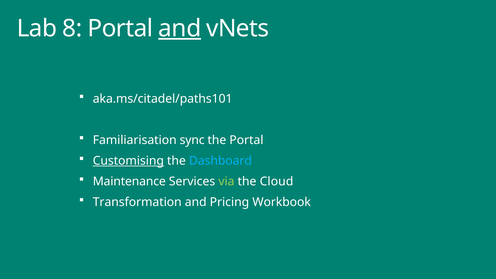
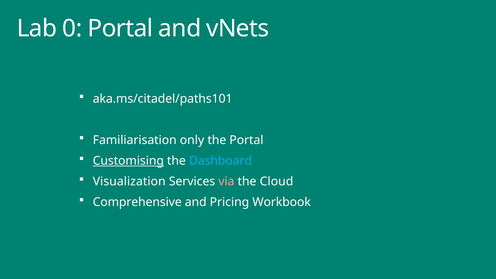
8: 8 -> 0
and at (180, 28) underline: present -> none
sync: sync -> only
Maintenance: Maintenance -> Visualization
via colour: light green -> pink
Transformation: Transformation -> Comprehensive
